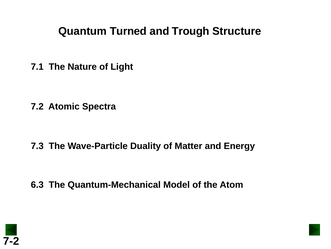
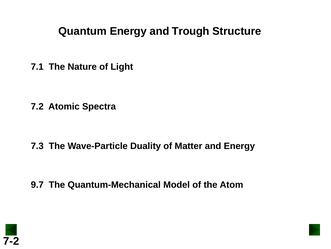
Quantum Turned: Turned -> Energy
6.3: 6.3 -> 9.7
